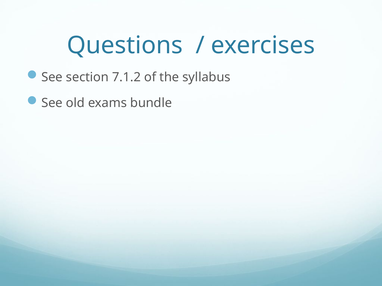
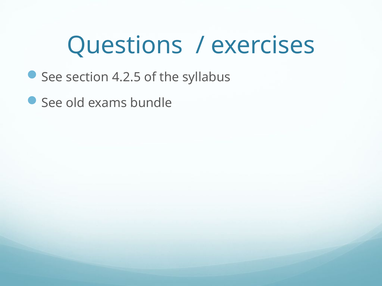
7.1.2: 7.1.2 -> 4.2.5
